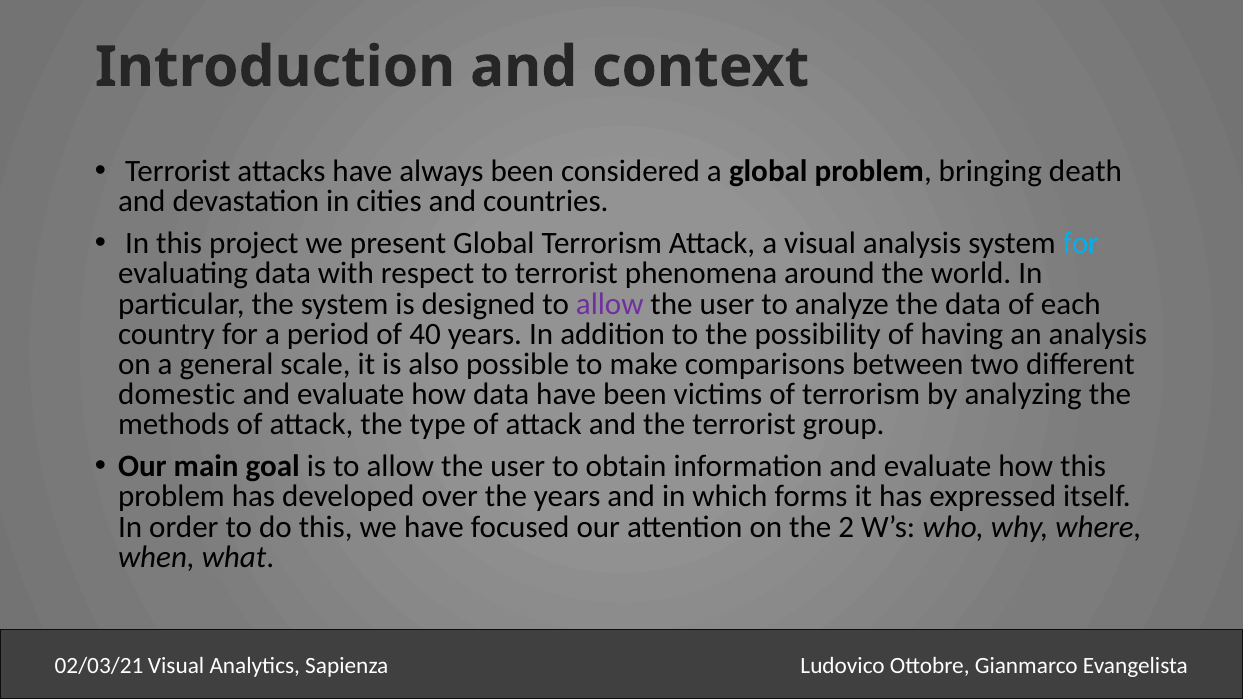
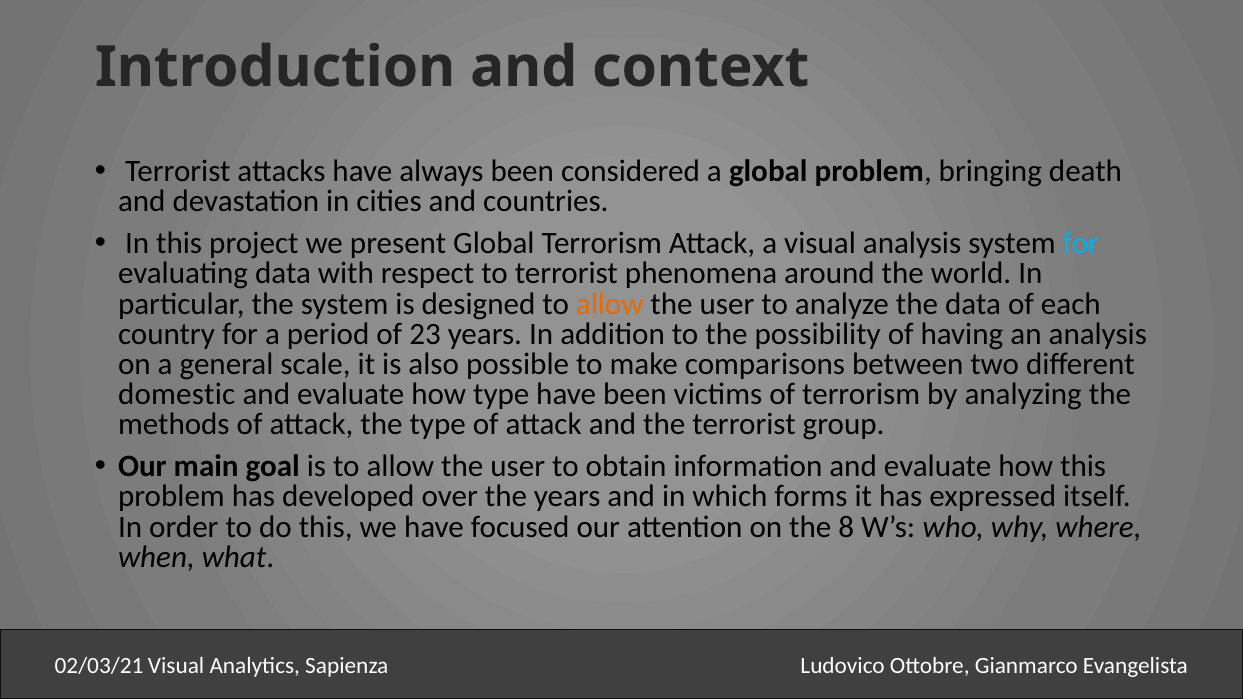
allow at (610, 304) colour: purple -> orange
40: 40 -> 23
how data: data -> type
2: 2 -> 8
